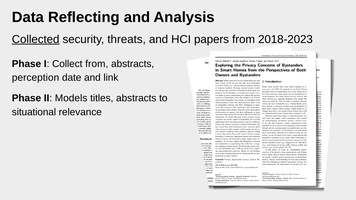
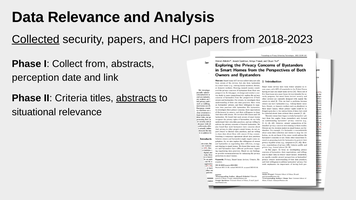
Data Reflecting: Reflecting -> Relevance
security threats: threats -> papers
Models: Models -> Criteria
abstracts at (136, 98) underline: none -> present
